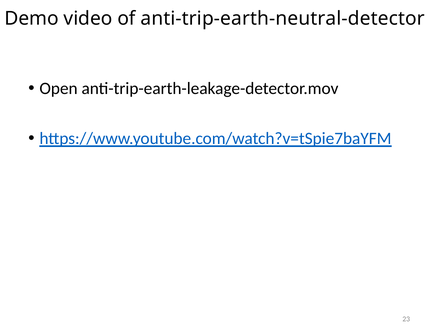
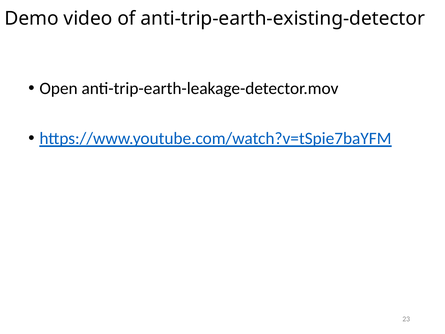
anti-trip-earth-neutral-detector: anti-trip-earth-neutral-detector -> anti-trip-earth-existing-detector
